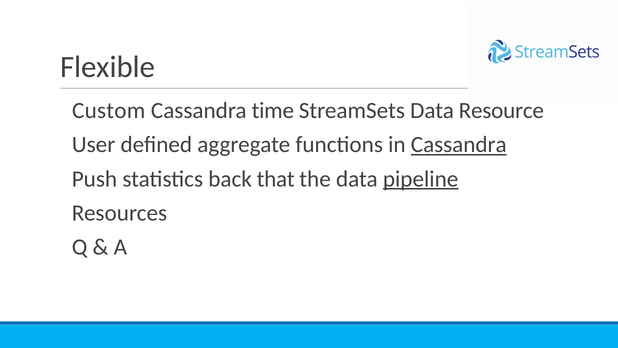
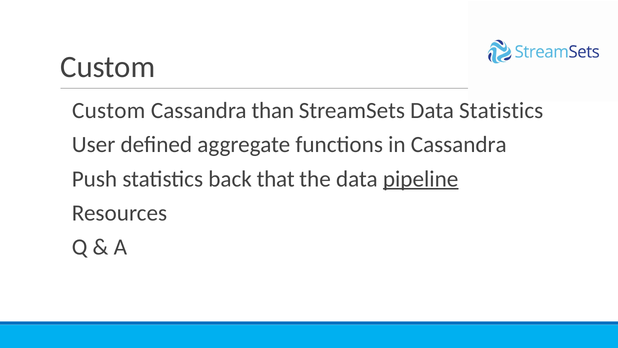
Flexible at (108, 67): Flexible -> Custom
time: time -> than
Data Resource: Resource -> Statistics
Cassandra at (459, 145) underline: present -> none
